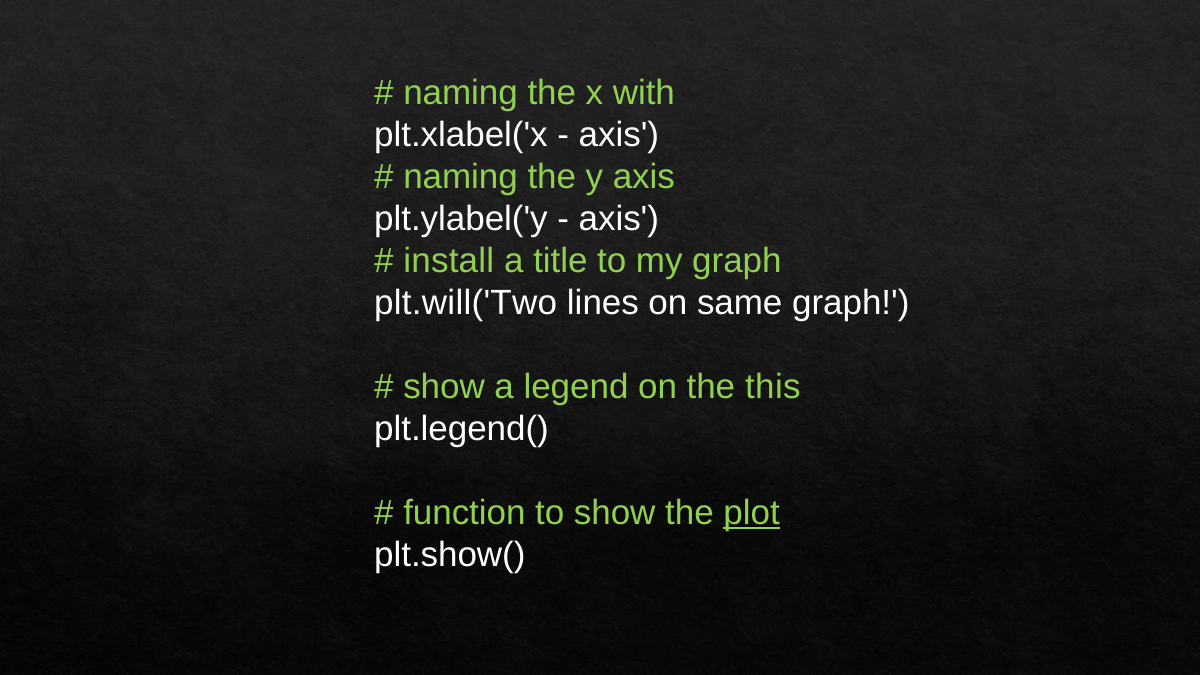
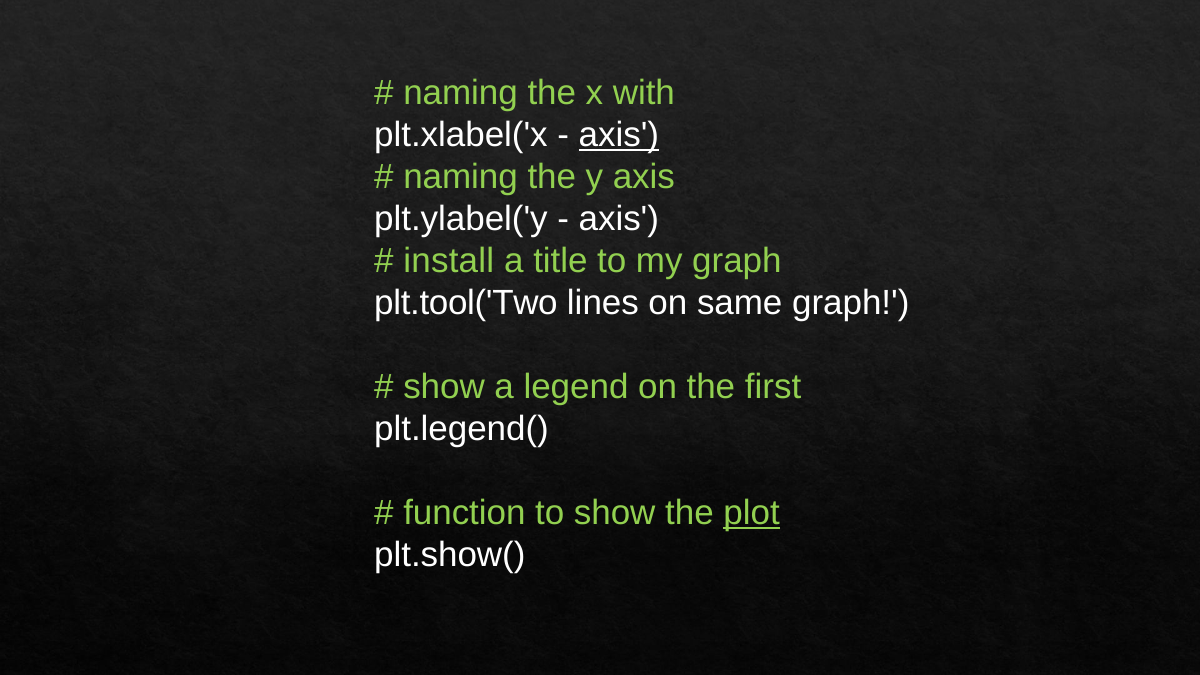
axis at (619, 135) underline: none -> present
plt.will('Two: plt.will('Two -> plt.tool('Two
this: this -> first
